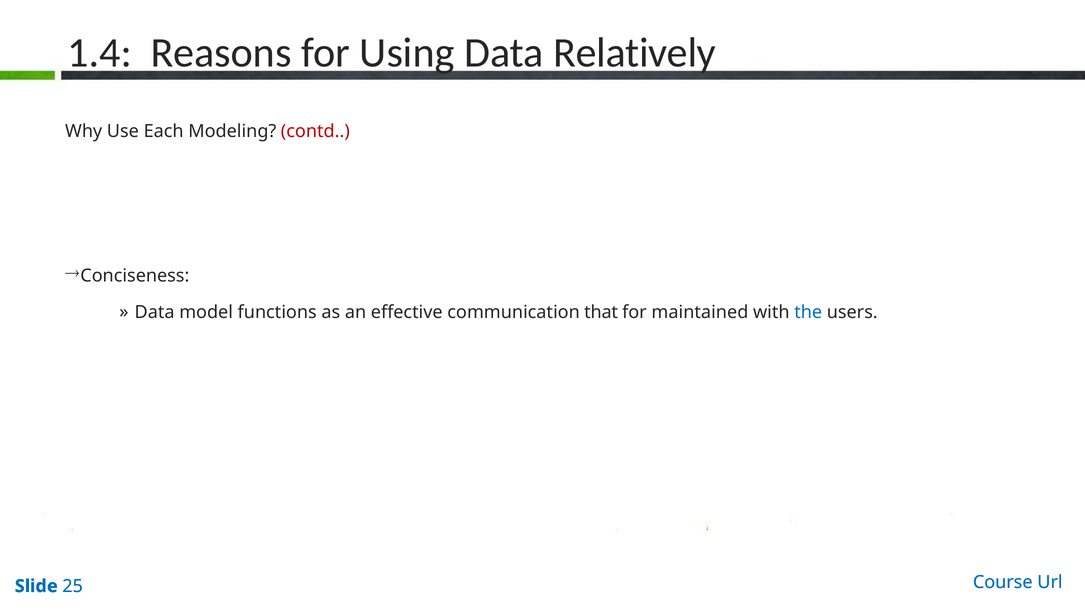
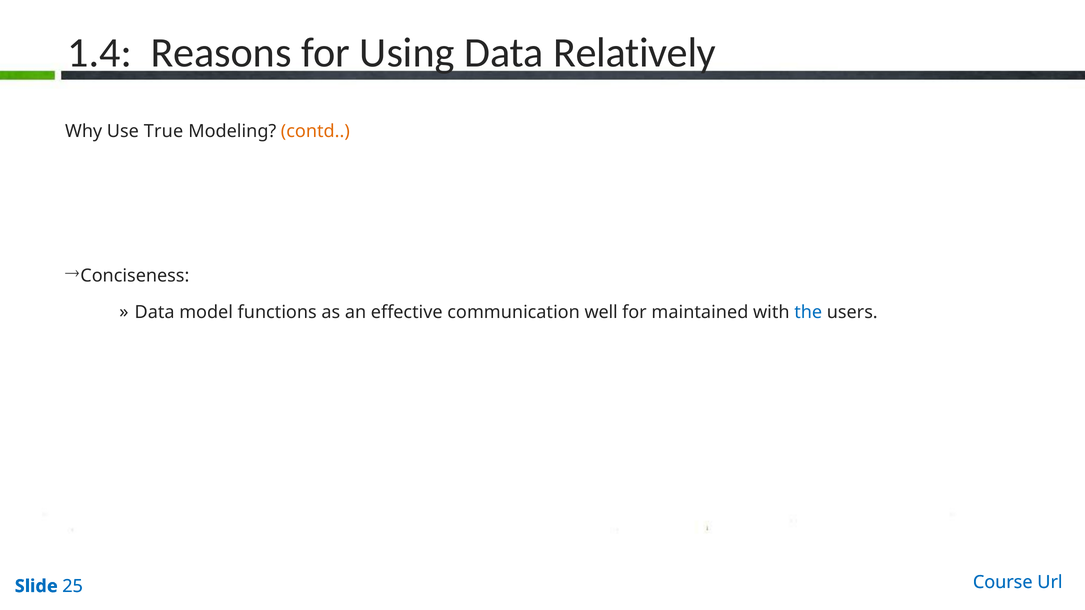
Each: Each -> True
contd colour: red -> orange
that: that -> well
